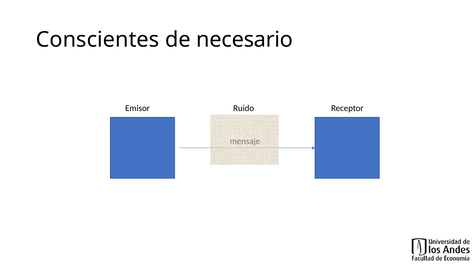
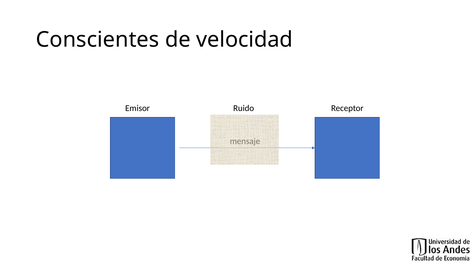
necesario: necesario -> velocidad
